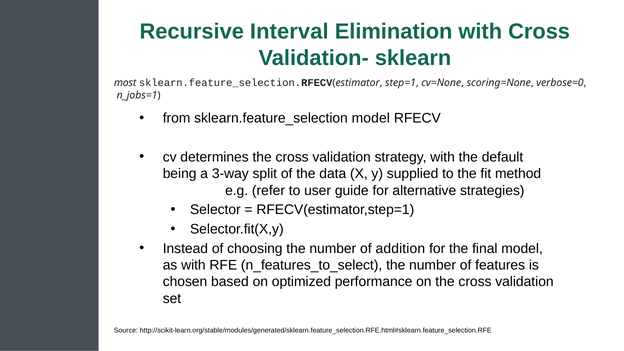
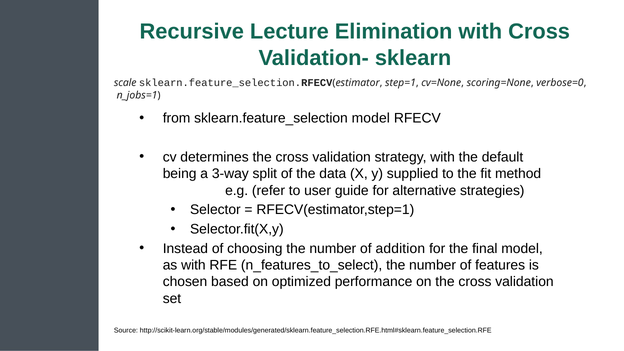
Interval: Interval -> Lecture
most: most -> scale
